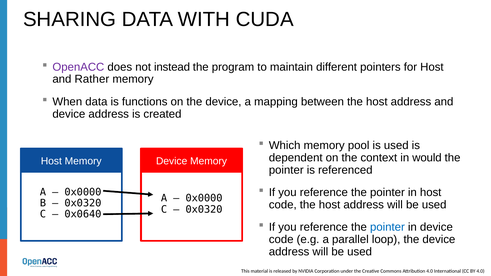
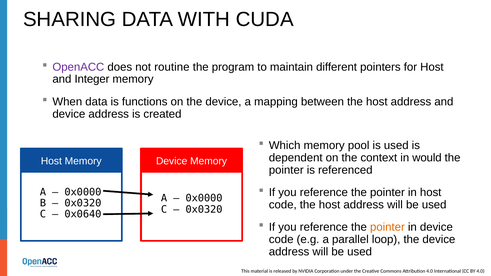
instead: instead -> routine
Rather: Rather -> Integer
pointer at (387, 227) colour: blue -> orange
